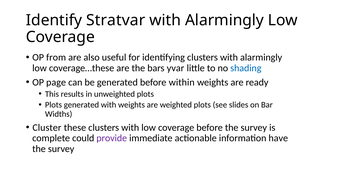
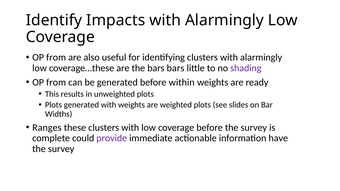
Stratvar: Stratvar -> Impacts
bars yvar: yvar -> bars
shading colour: blue -> purple
page at (56, 82): page -> from
Cluster: Cluster -> Ranges
